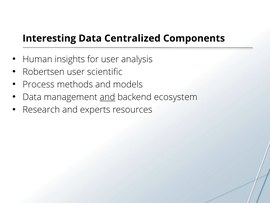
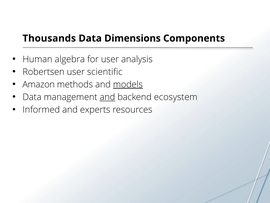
Interesting: Interesting -> Thousands
Centralized: Centralized -> Dimensions
insights: insights -> algebra
Process: Process -> Amazon
models underline: none -> present
Research: Research -> Informed
